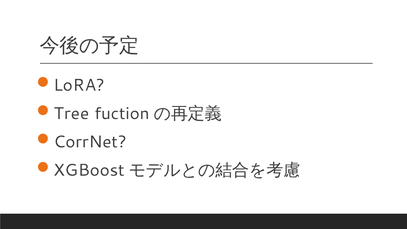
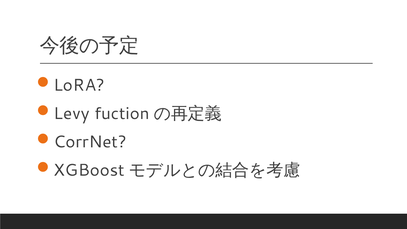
Tree: Tree -> Levy
